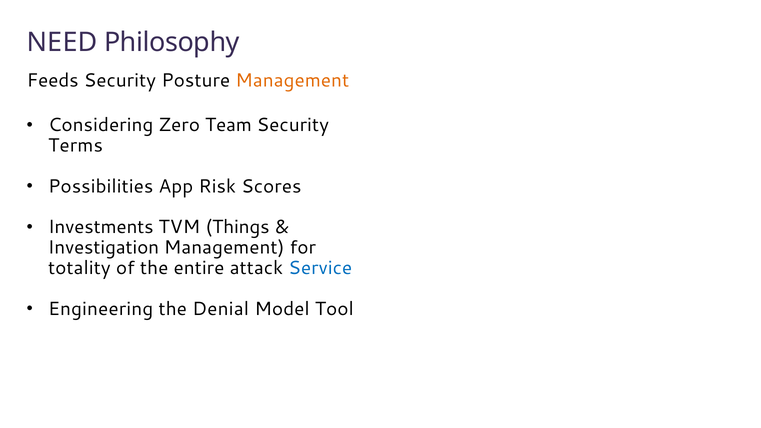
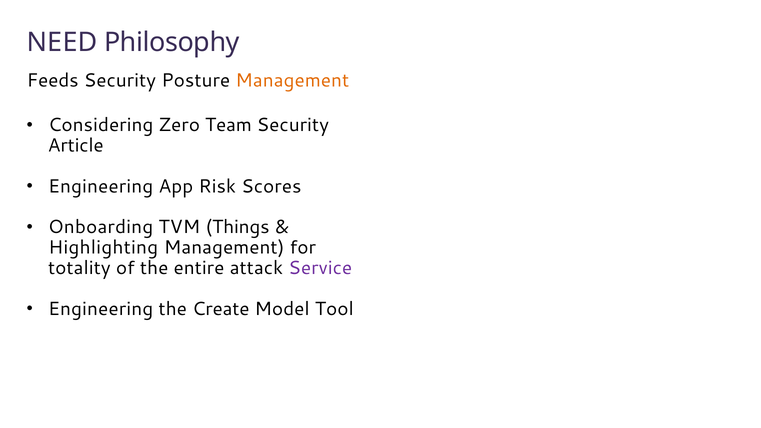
Terms: Terms -> Article
Possibilities at (101, 186): Possibilities -> Engineering
Investments: Investments -> Onboarding
Investigation: Investigation -> Highlighting
Service colour: blue -> purple
Denial: Denial -> Create
